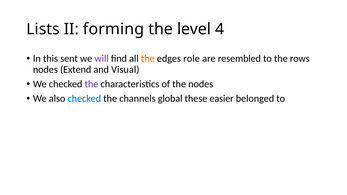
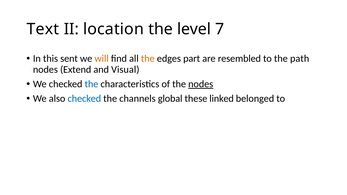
Lists: Lists -> Text
forming: forming -> location
4: 4 -> 7
will colour: purple -> orange
role: role -> part
rows: rows -> path
the at (91, 84) colour: purple -> blue
nodes at (201, 84) underline: none -> present
easier: easier -> linked
